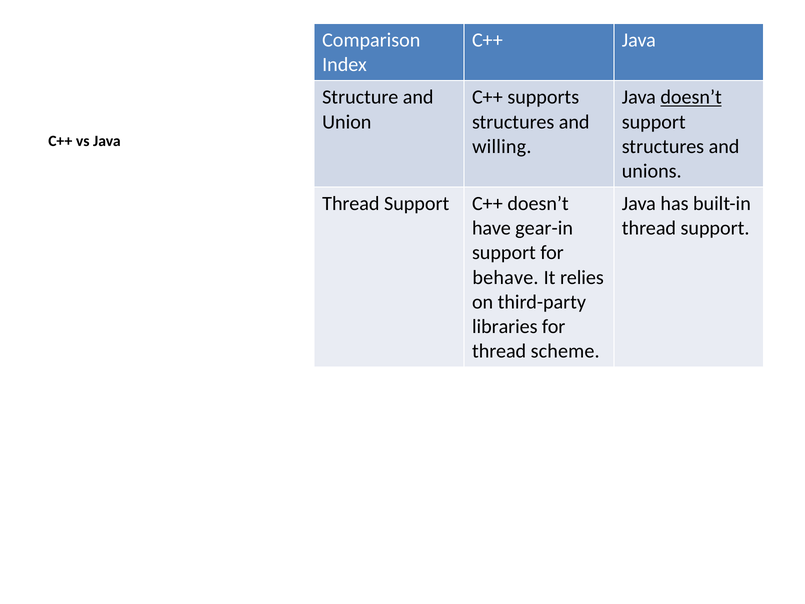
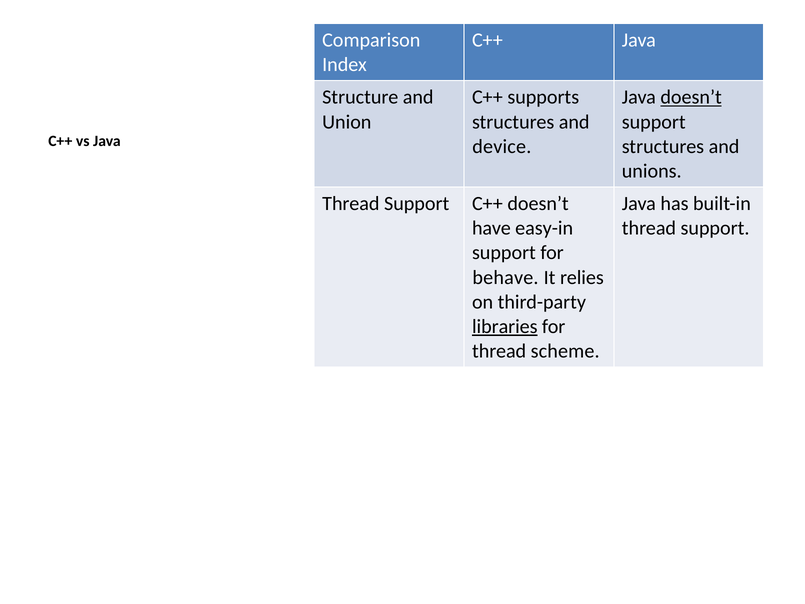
willing: willing -> device
gear-in: gear-in -> easy-in
libraries underline: none -> present
